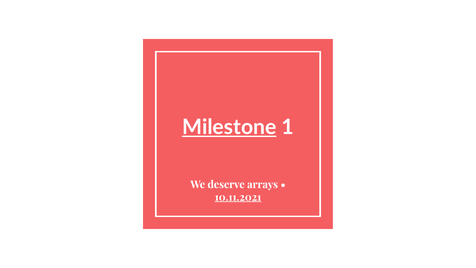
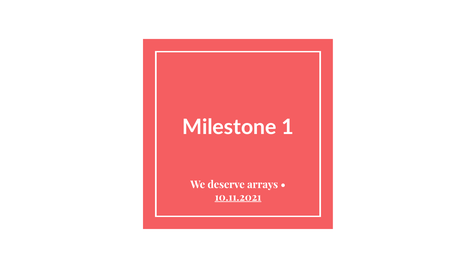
Milestone underline: present -> none
